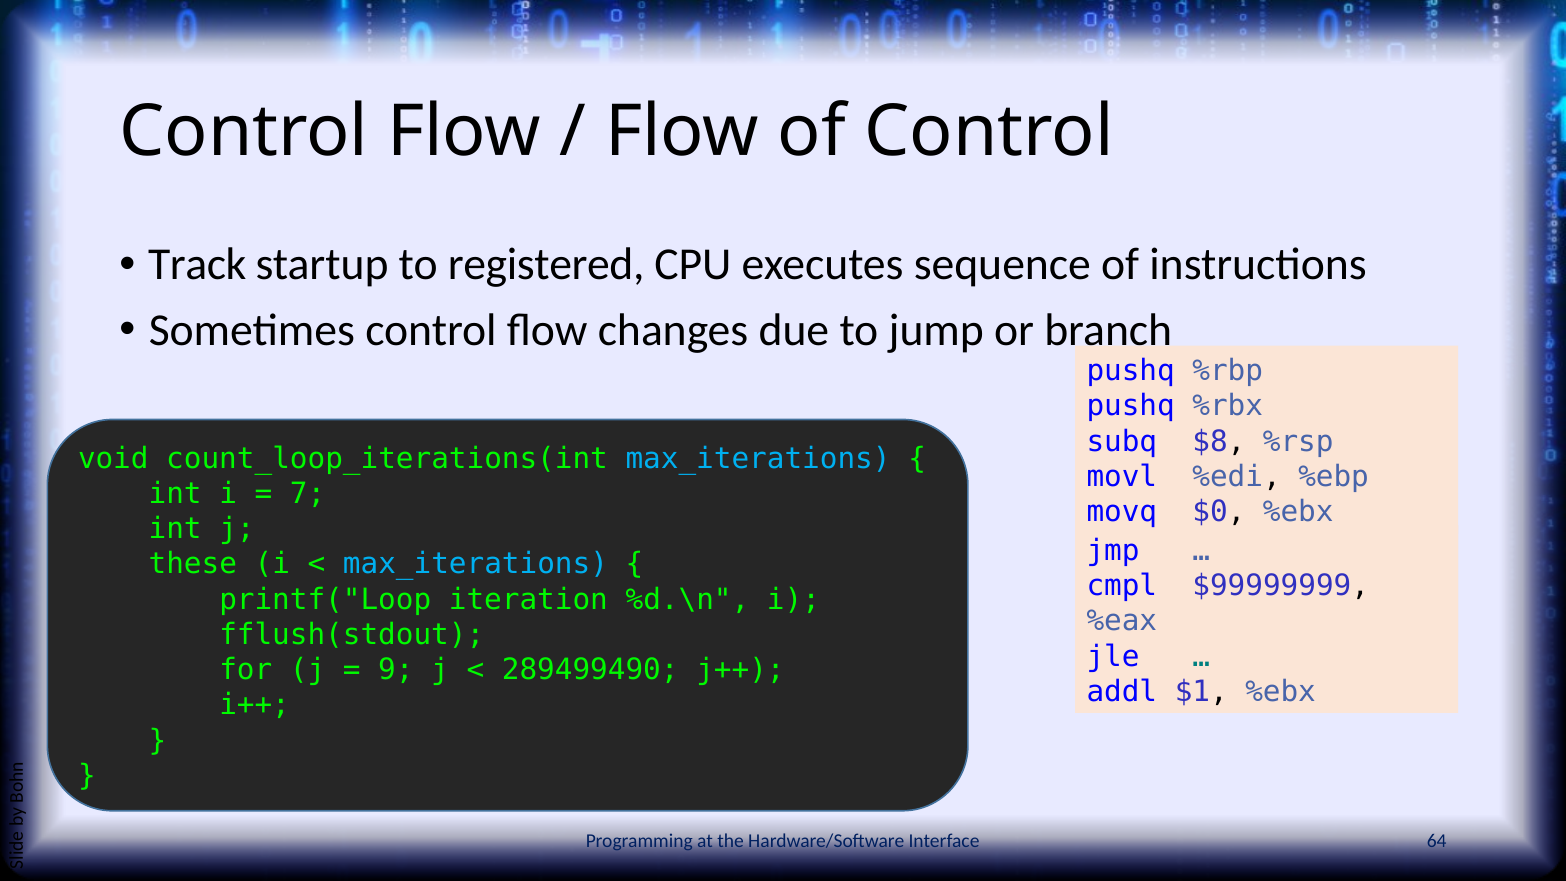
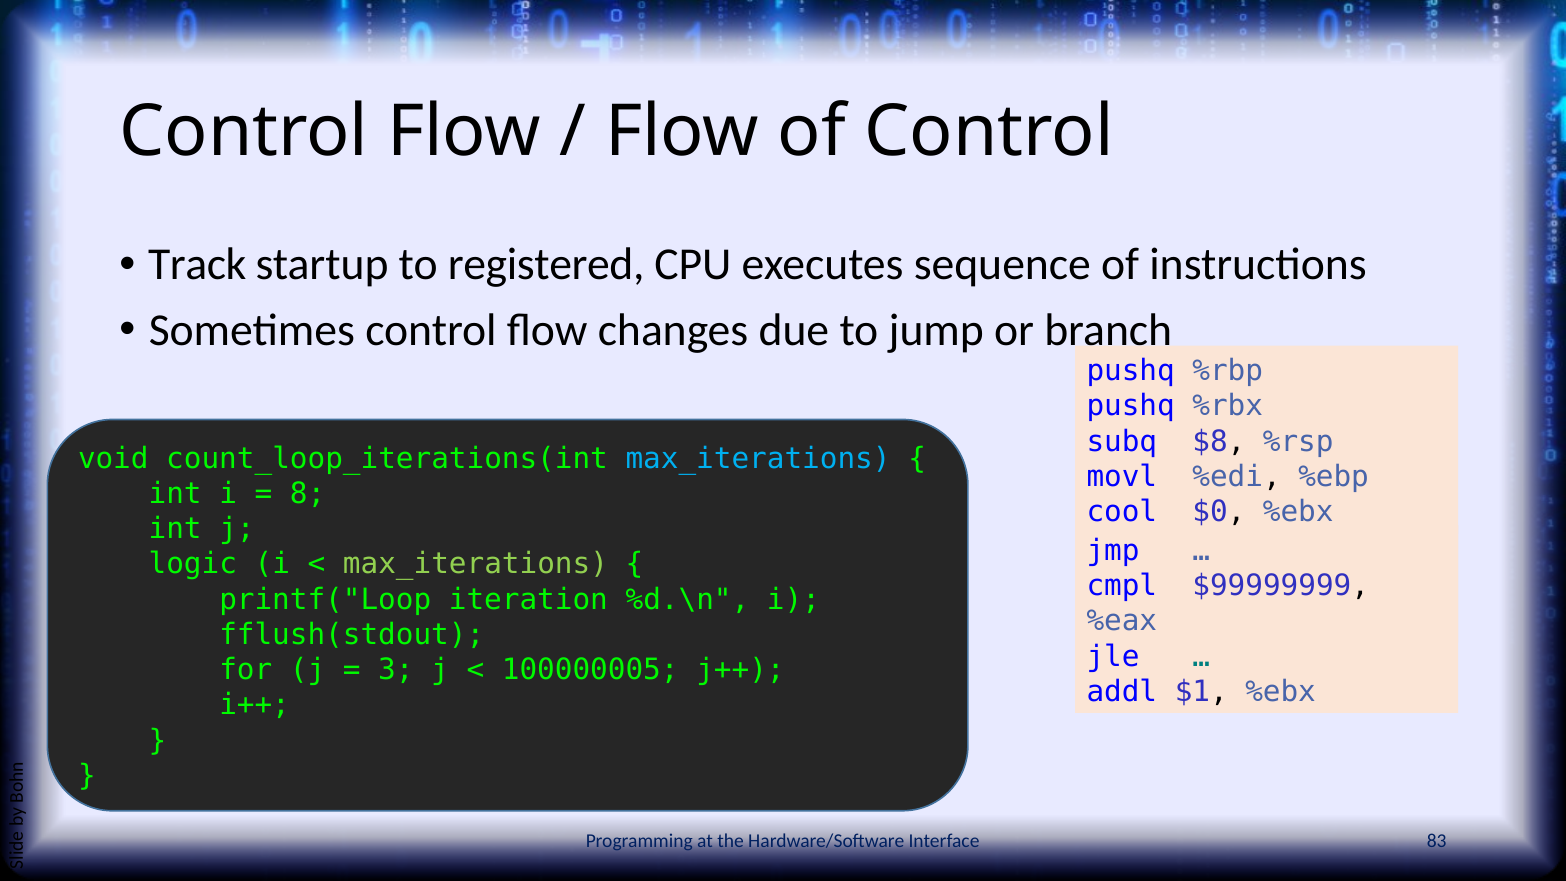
7: 7 -> 8
movq: movq -> cool
these: these -> logic
max_iterations at (475, 564) colour: light blue -> light green
9: 9 -> 3
289499490: 289499490 -> 100000005
64: 64 -> 83
